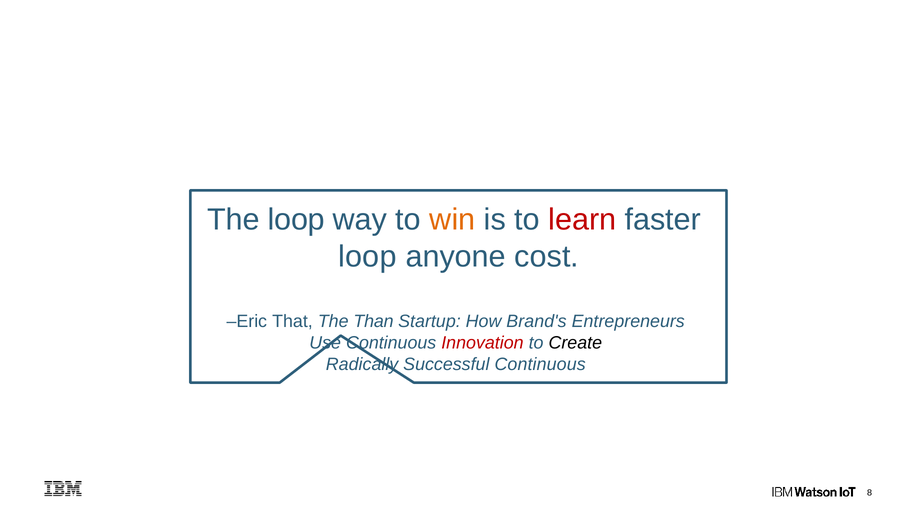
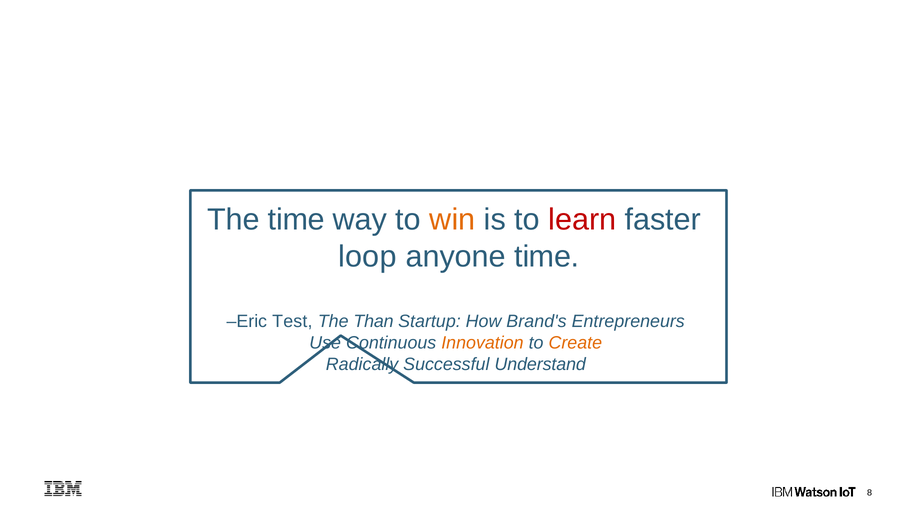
The loop: loop -> time
anyone cost: cost -> time
That: That -> Test
Innovation colour: red -> orange
Create colour: black -> orange
Successful Continuous: Continuous -> Understand
